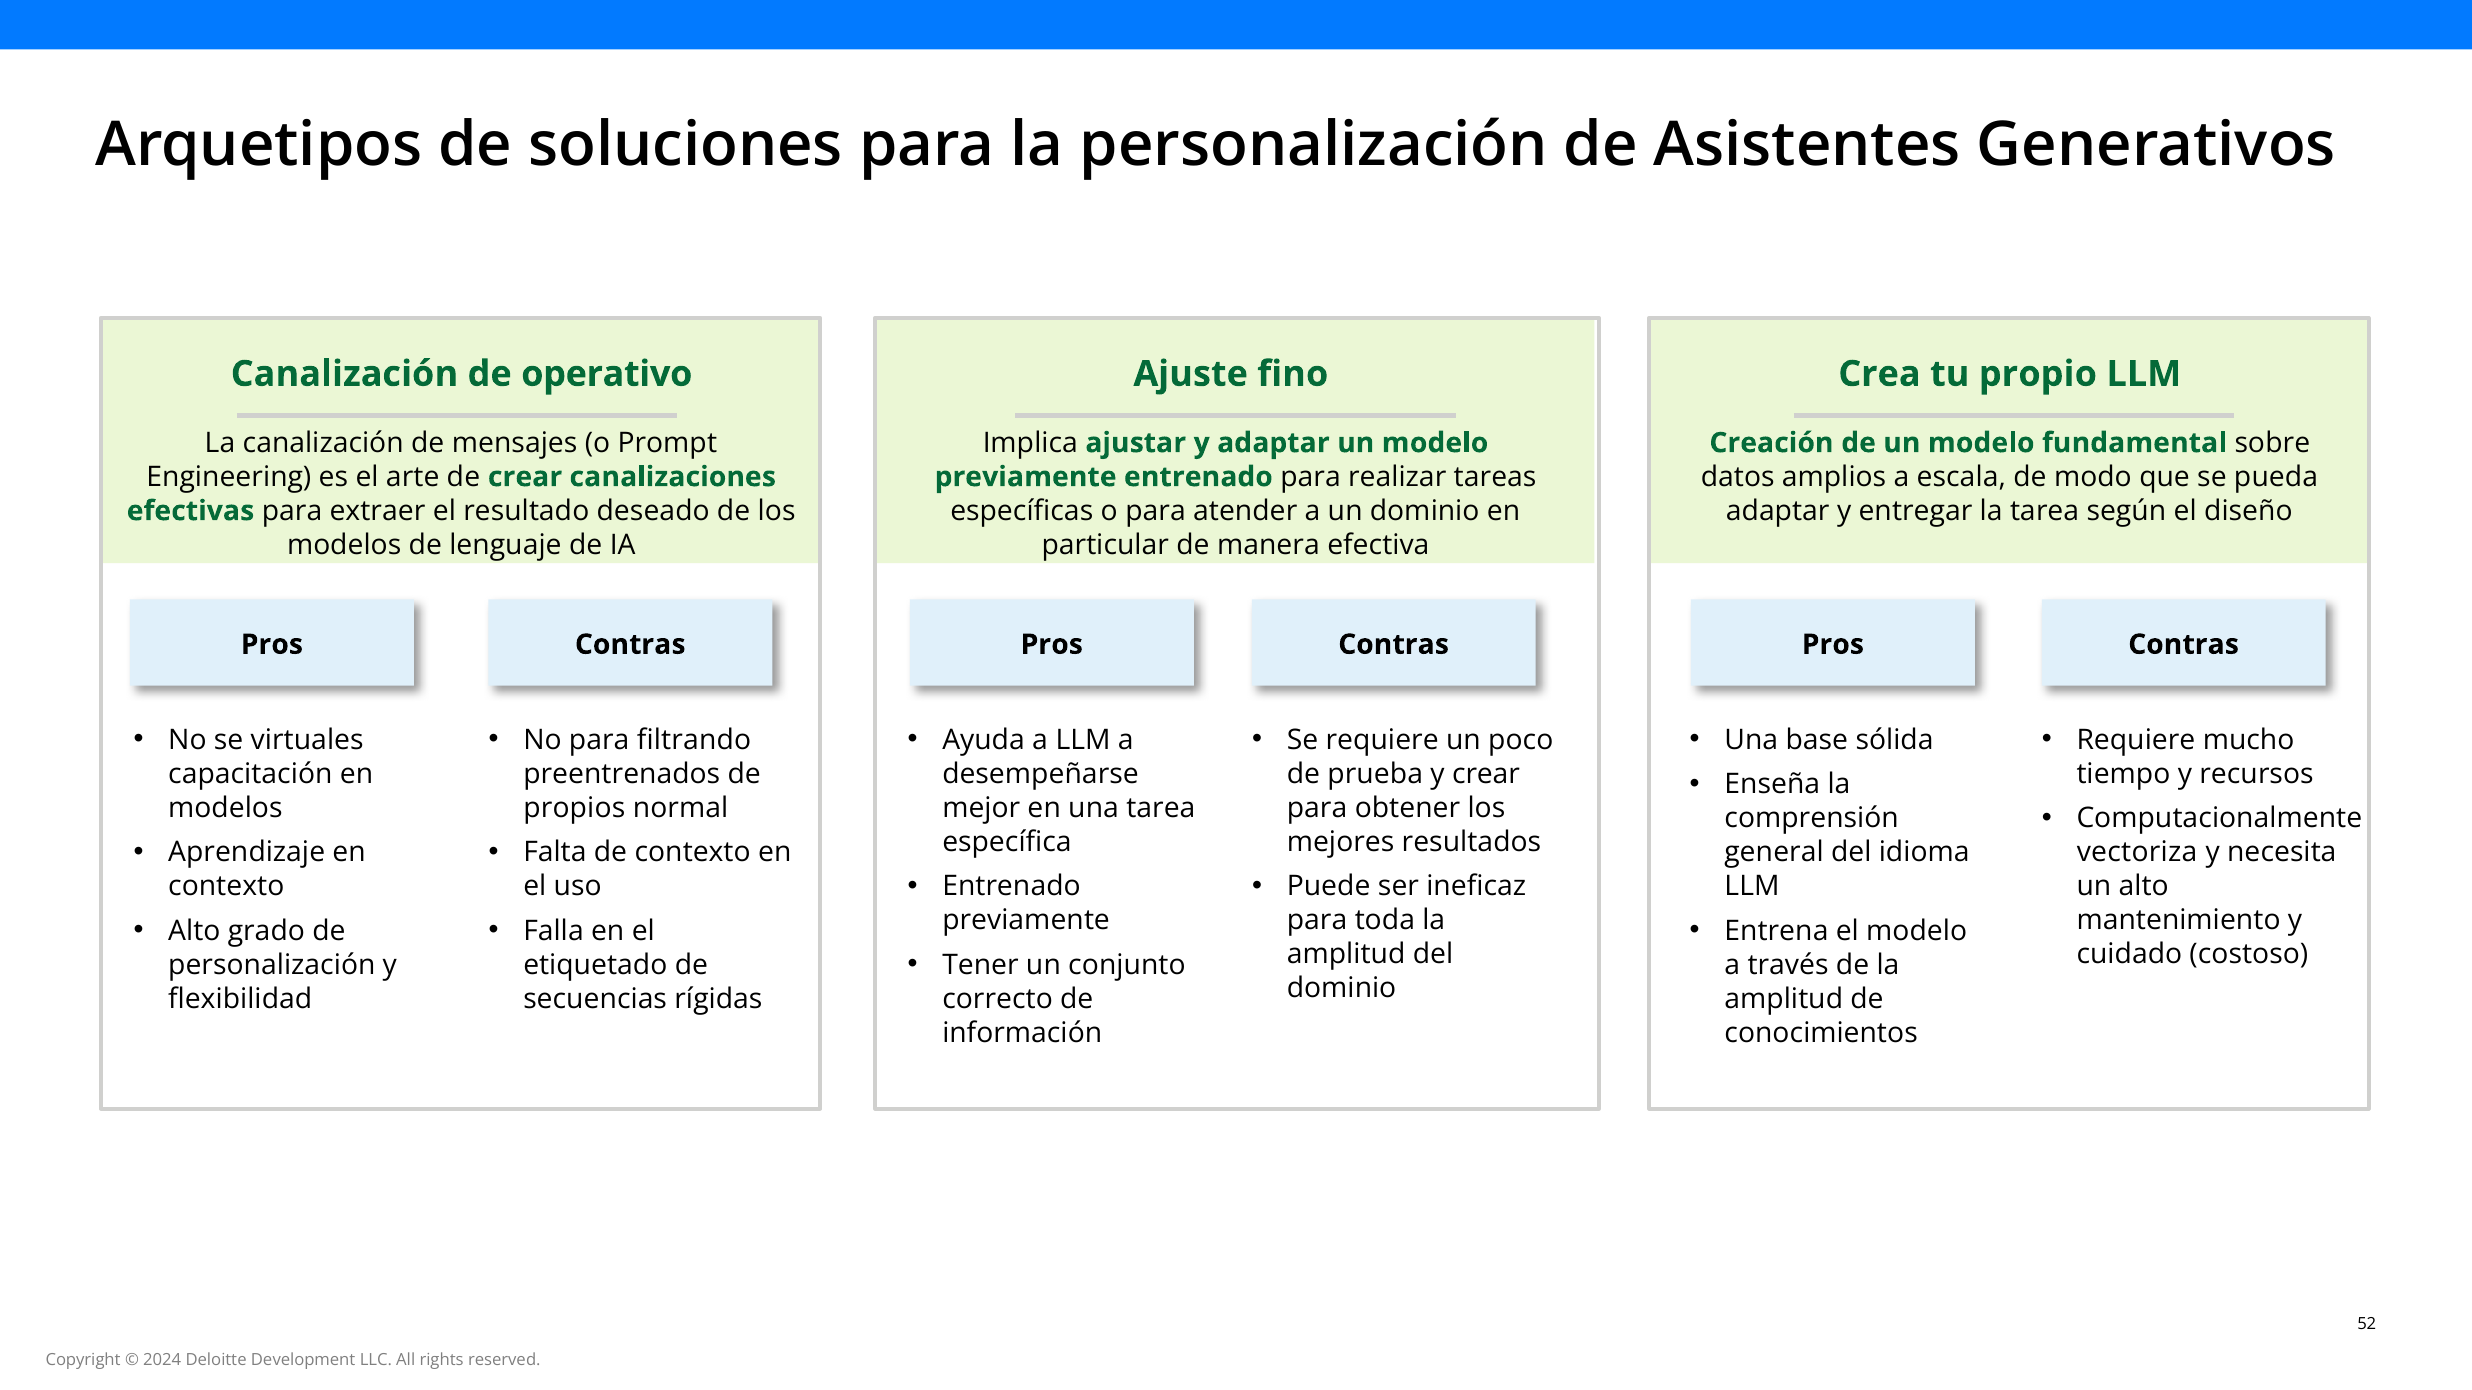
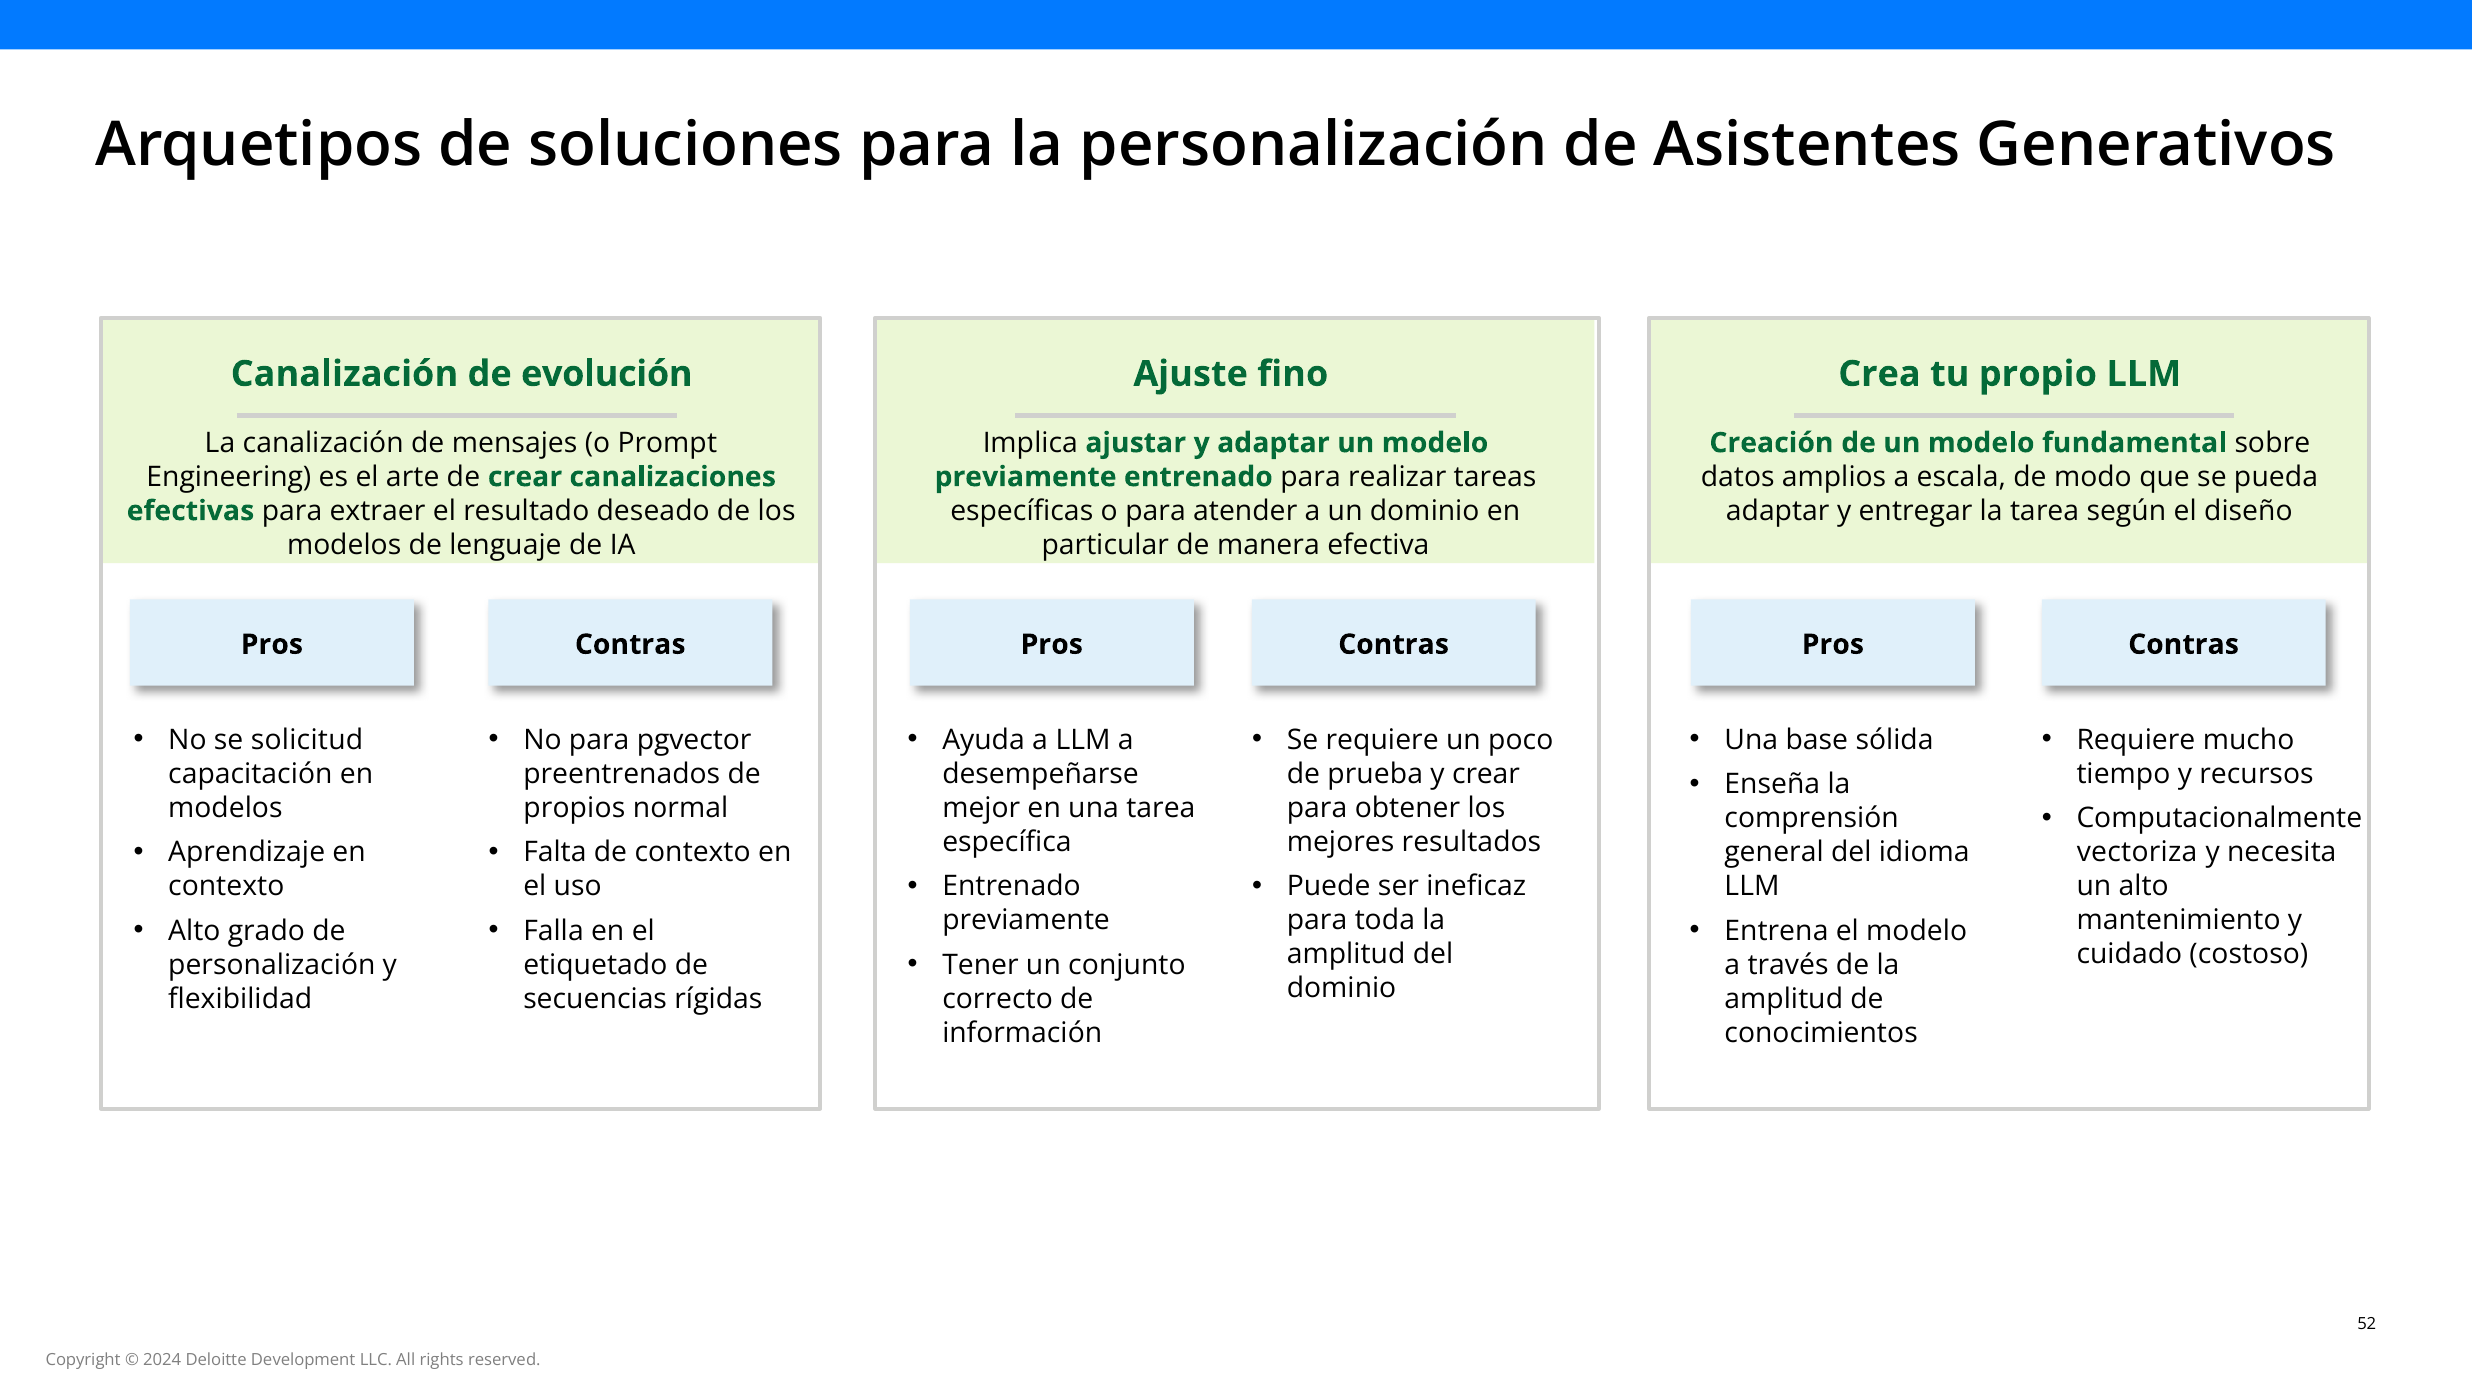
operativo: operativo -> evolución
virtuales: virtuales -> solicitud
filtrando: filtrando -> pgvector
